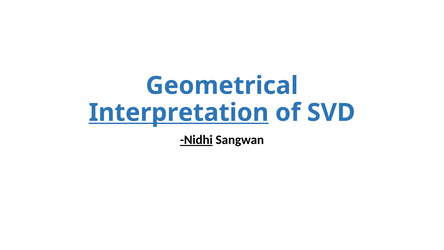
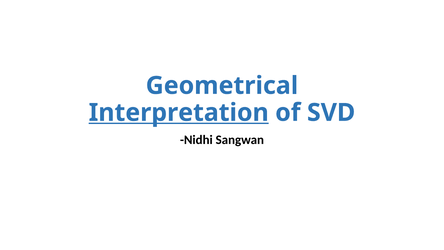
Nidhi underline: present -> none
